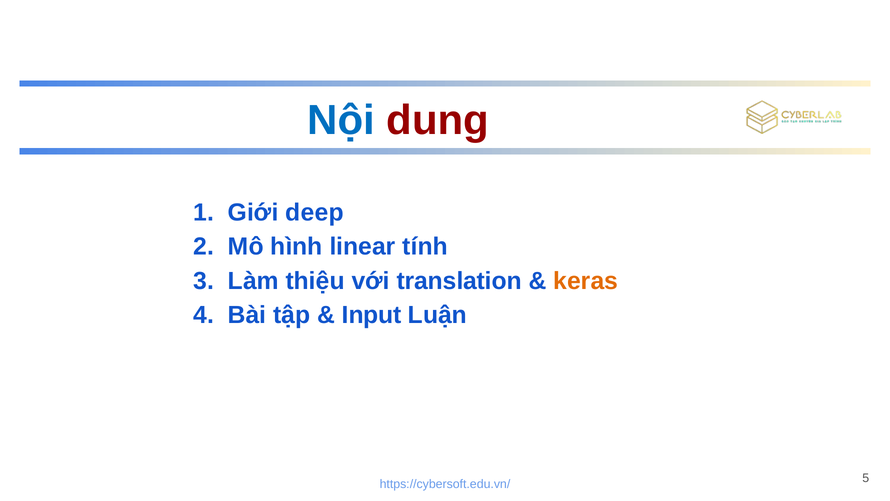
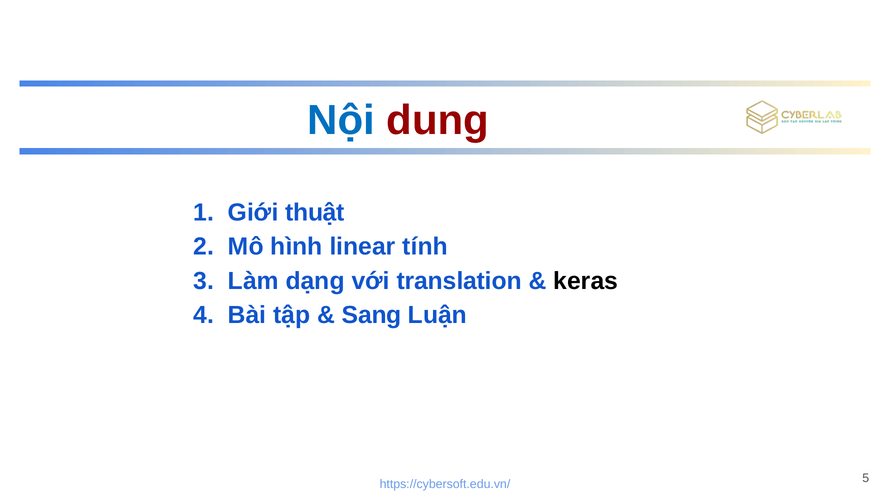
deep: deep -> thuật
thiệu: thiệu -> dạng
keras colour: orange -> black
Input: Input -> Sang
